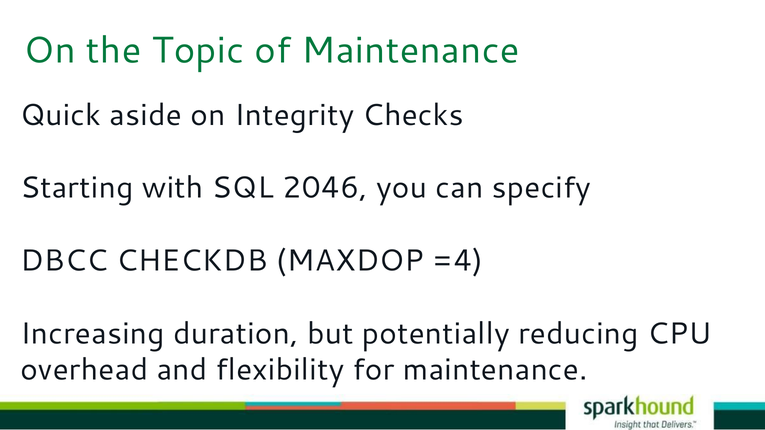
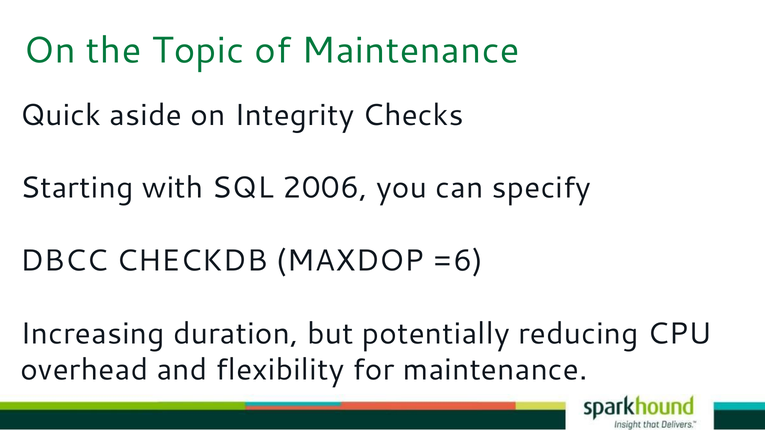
2046: 2046 -> 2006
=4: =4 -> =6
